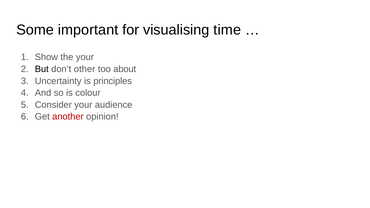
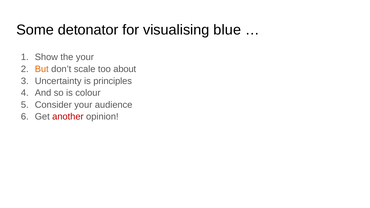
important: important -> detonator
time: time -> blue
But colour: black -> orange
other: other -> scale
